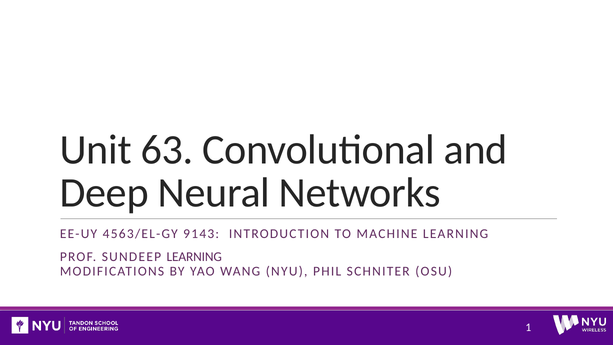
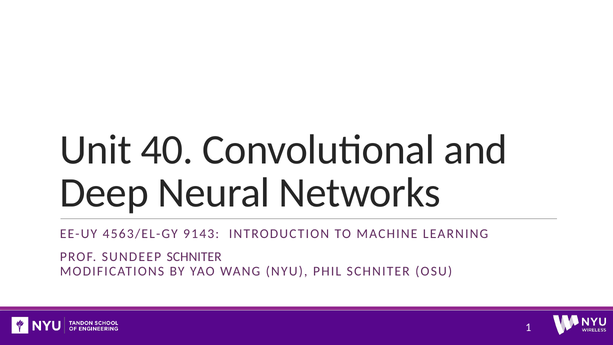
63: 63 -> 40
SUNDEEP LEARNING: LEARNING -> SCHNITER
